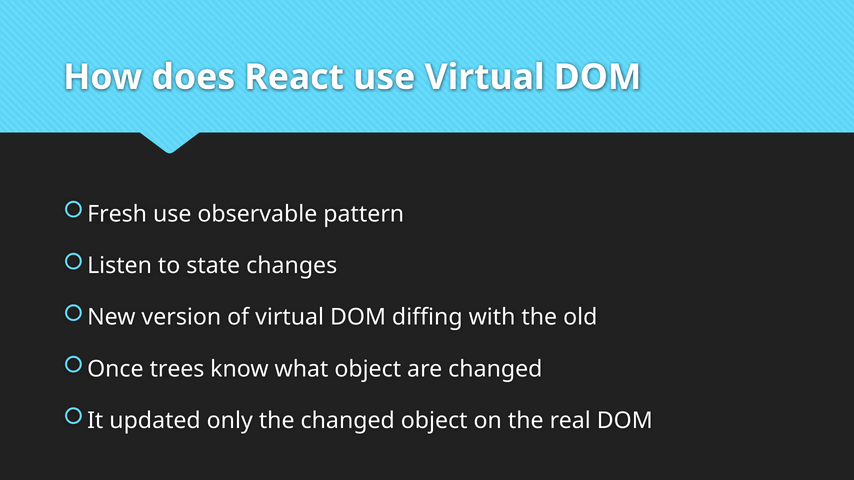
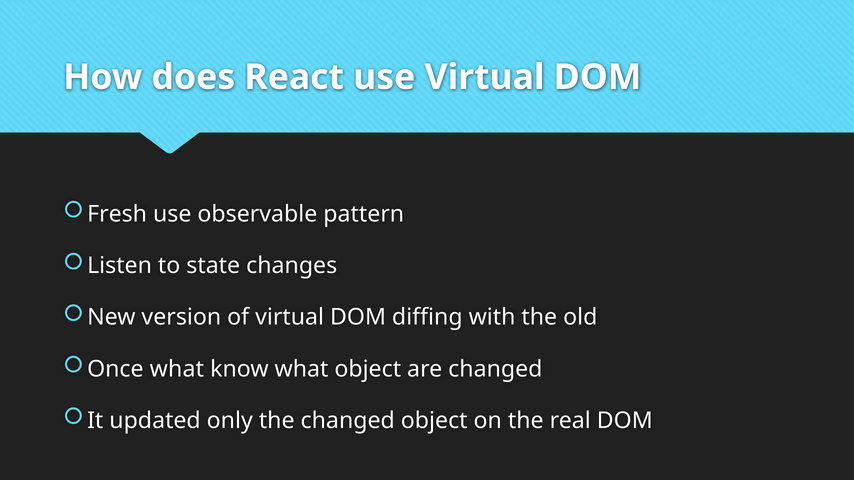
Once trees: trees -> what
